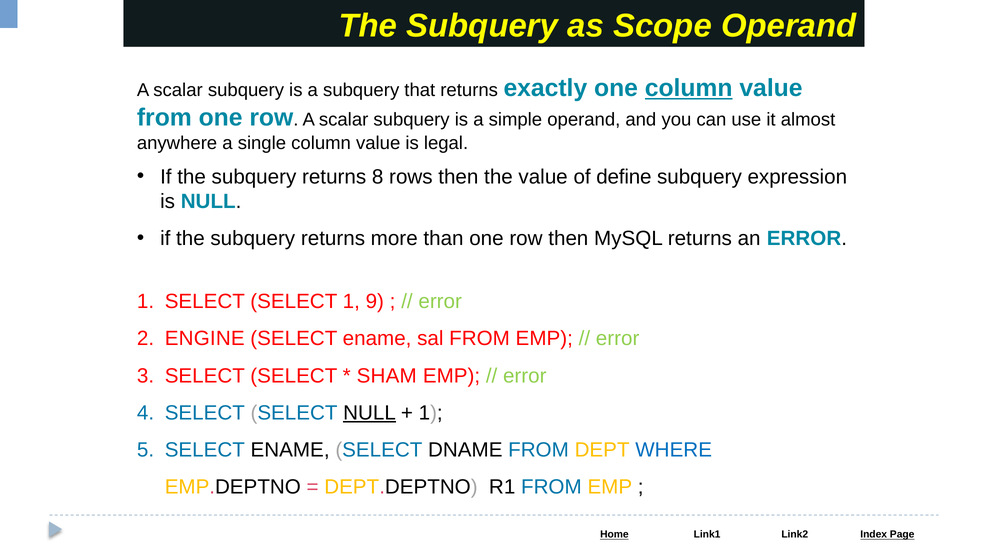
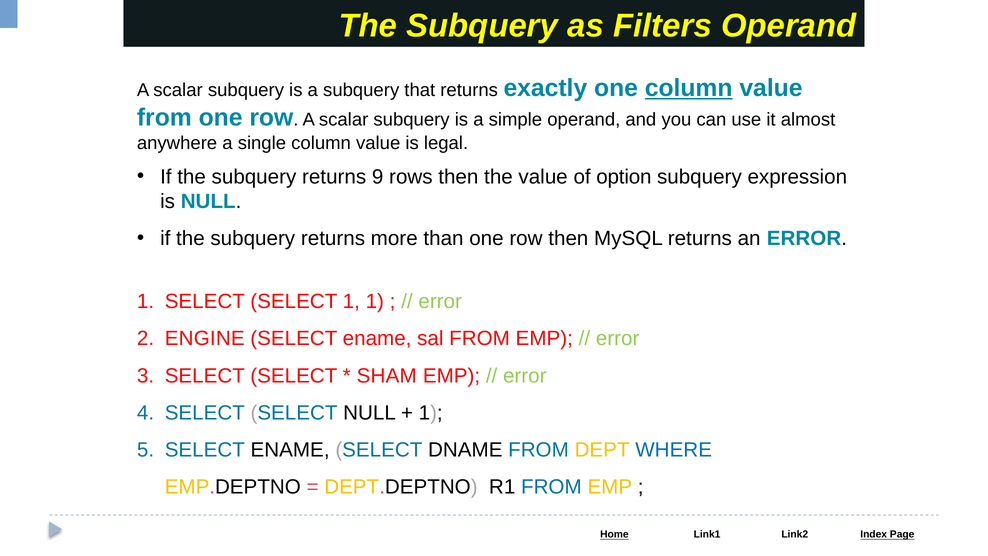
Scope: Scope -> Filters
8: 8 -> 9
define: define -> option
1 9: 9 -> 1
NULL at (370, 413) underline: present -> none
